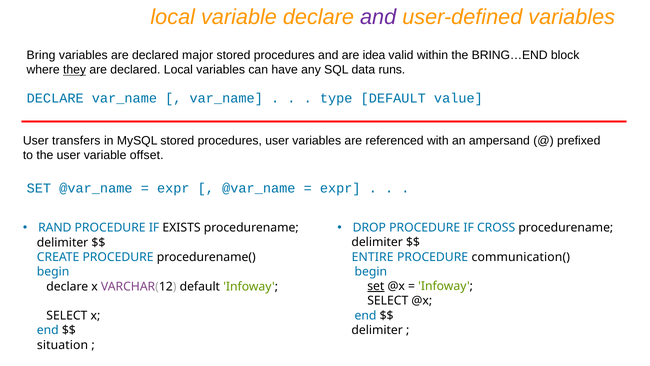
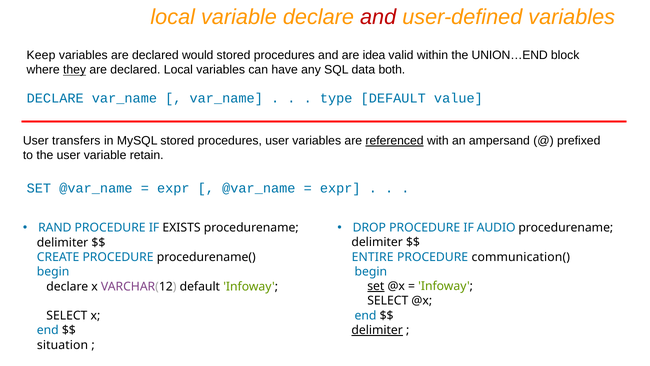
and at (378, 17) colour: purple -> red
Bring: Bring -> Keep
major: major -> would
BRING…END: BRING…END -> UNION…END
runs: runs -> both
referenced underline: none -> present
offset: offset -> retain
CROSS: CROSS -> AUDIO
delimiter at (377, 330) underline: none -> present
